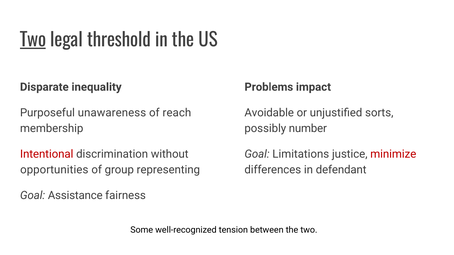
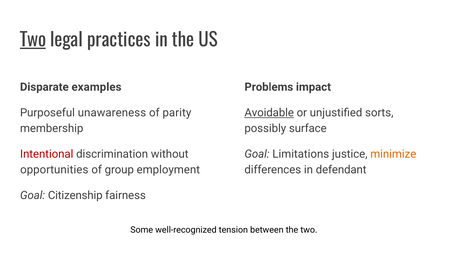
threshold: threshold -> practices
inequality: inequality -> examples
reach: reach -> parity
Avoidable underline: none -> present
number: number -> surface
minimize colour: red -> orange
representing: representing -> employment
Assistance: Assistance -> Citizenship
